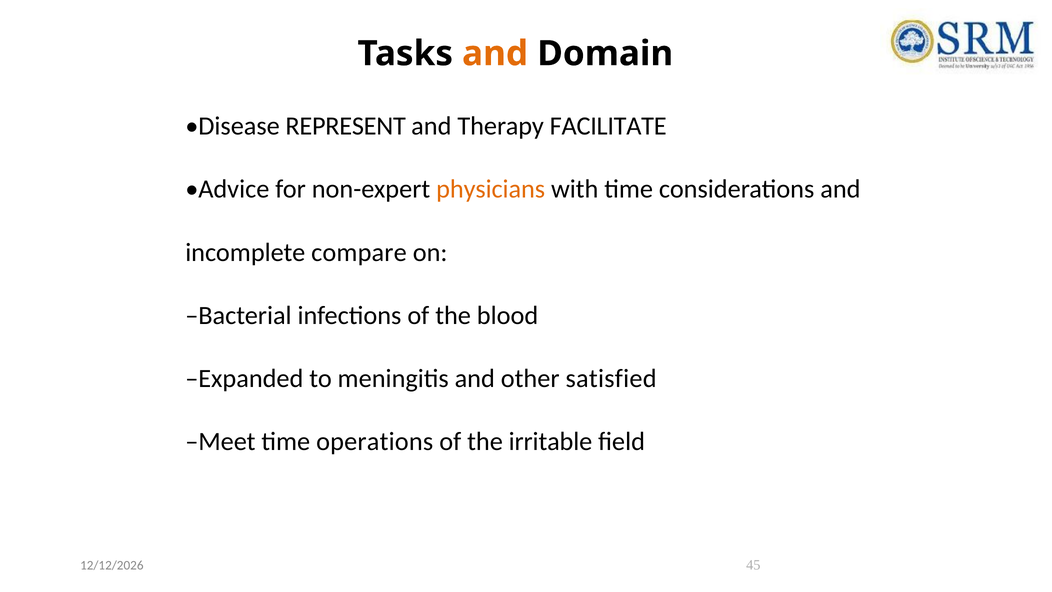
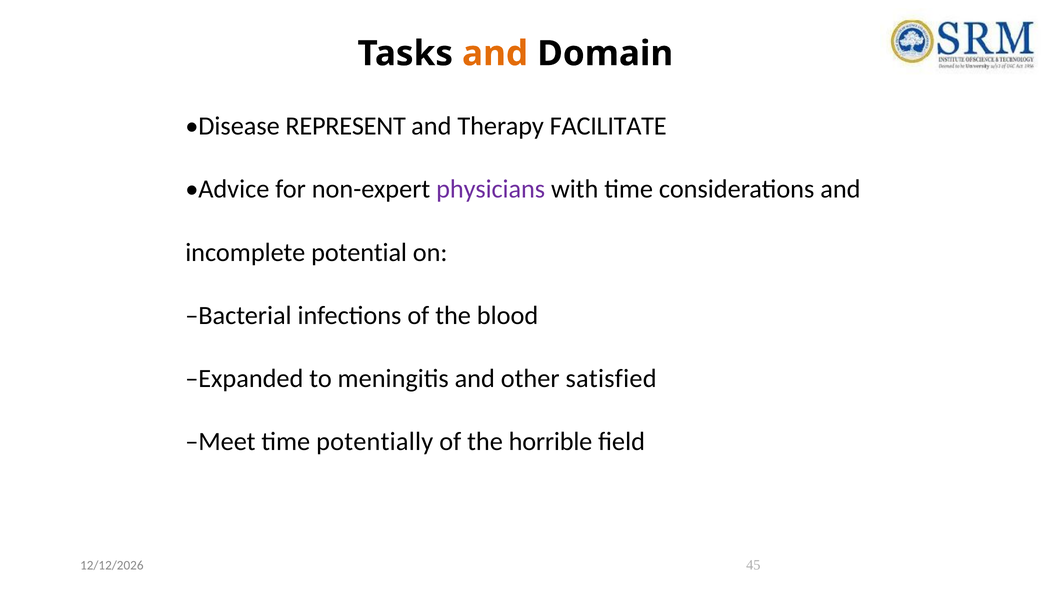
physicians colour: orange -> purple
compare: compare -> potential
operations: operations -> potentially
irritable: irritable -> horrible
